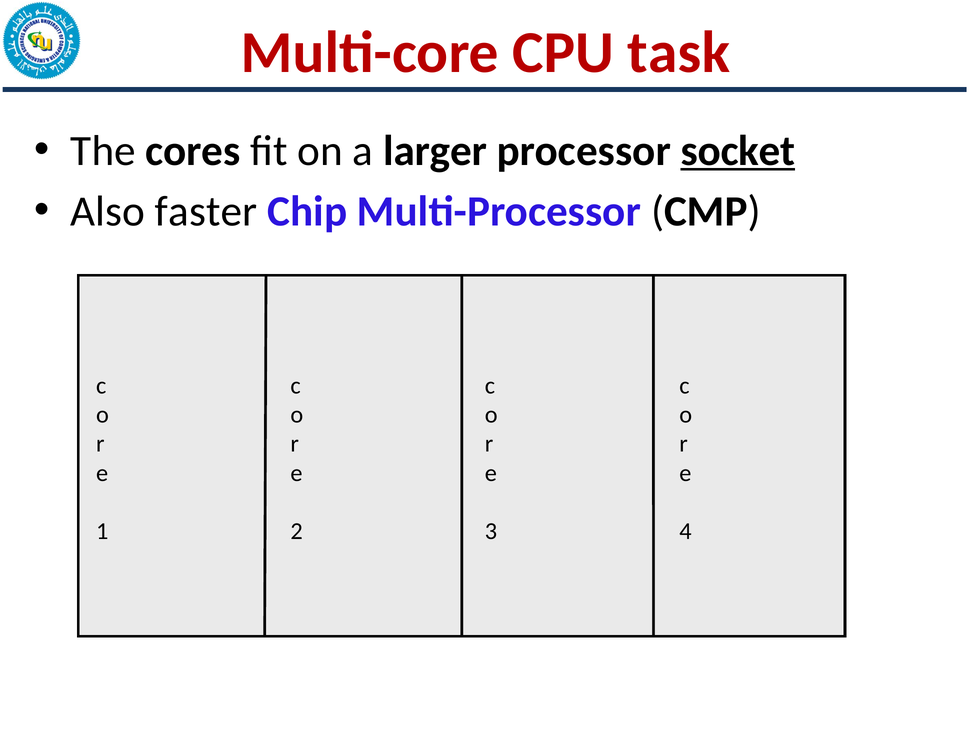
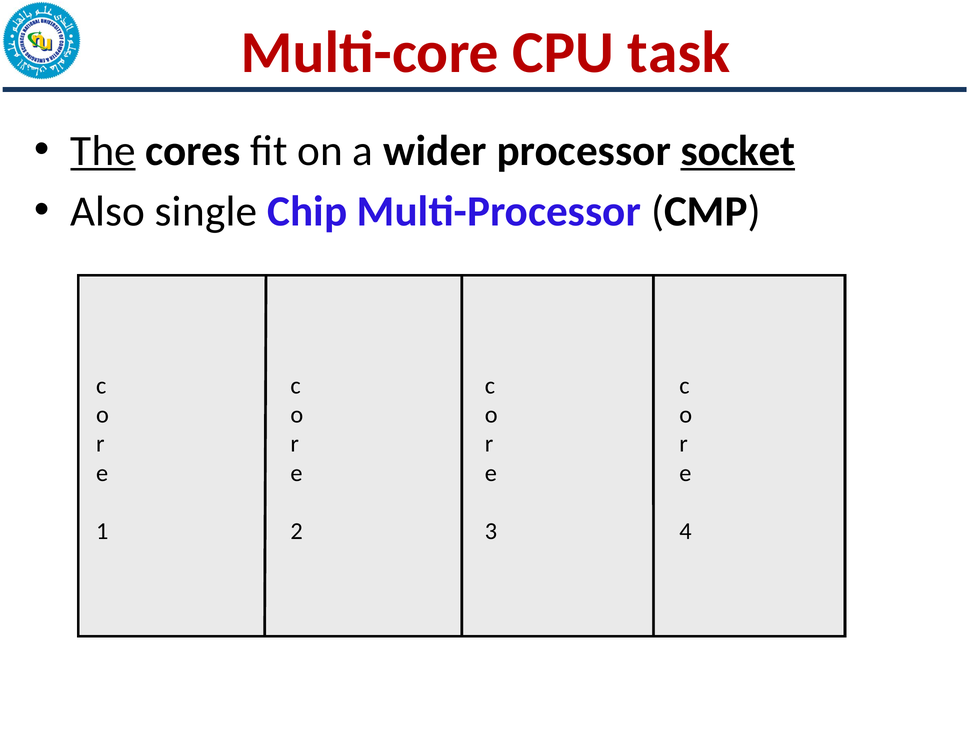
The underline: none -> present
larger: larger -> wider
faster: faster -> single
